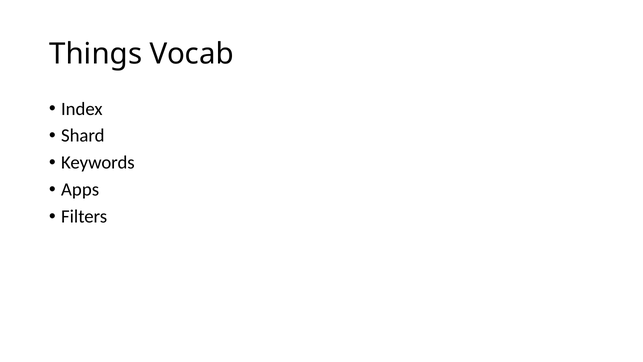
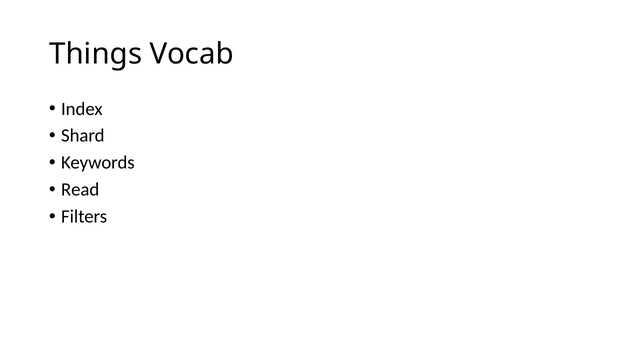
Apps: Apps -> Read
